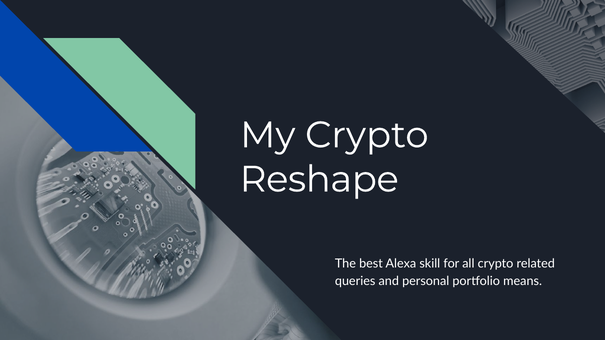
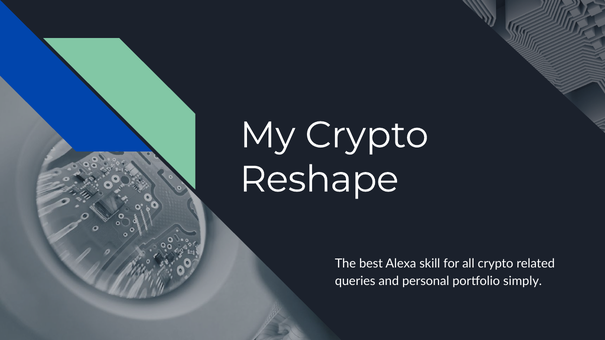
means: means -> simply
